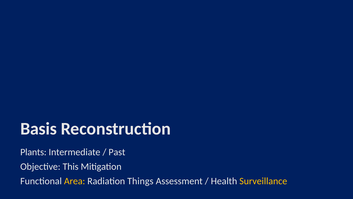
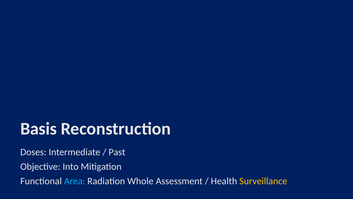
Plants: Plants -> Doses
This: This -> Into
Area colour: yellow -> light blue
Things: Things -> Whole
